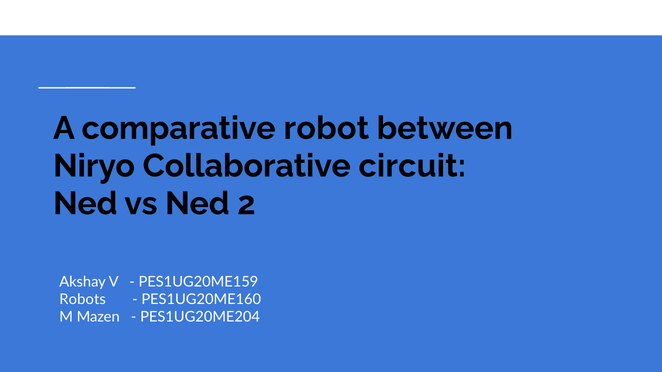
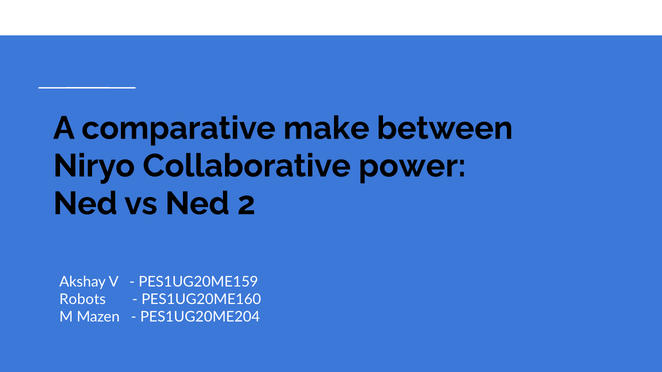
robot: robot -> make
circuit: circuit -> power
